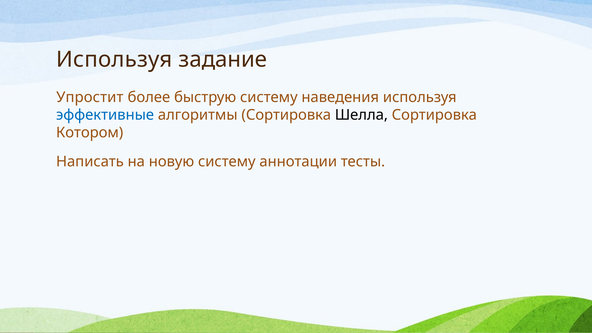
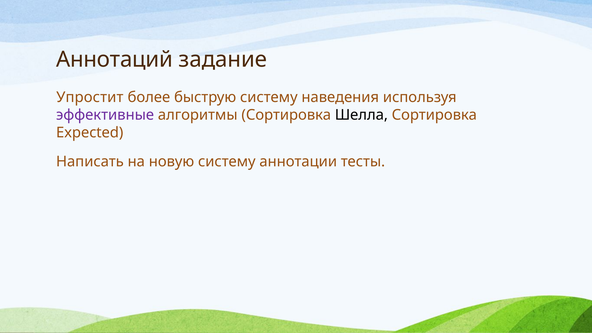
Используя at (114, 60): Используя -> Аннотаций
эффективные colour: blue -> purple
Котором: Котором -> Expected
